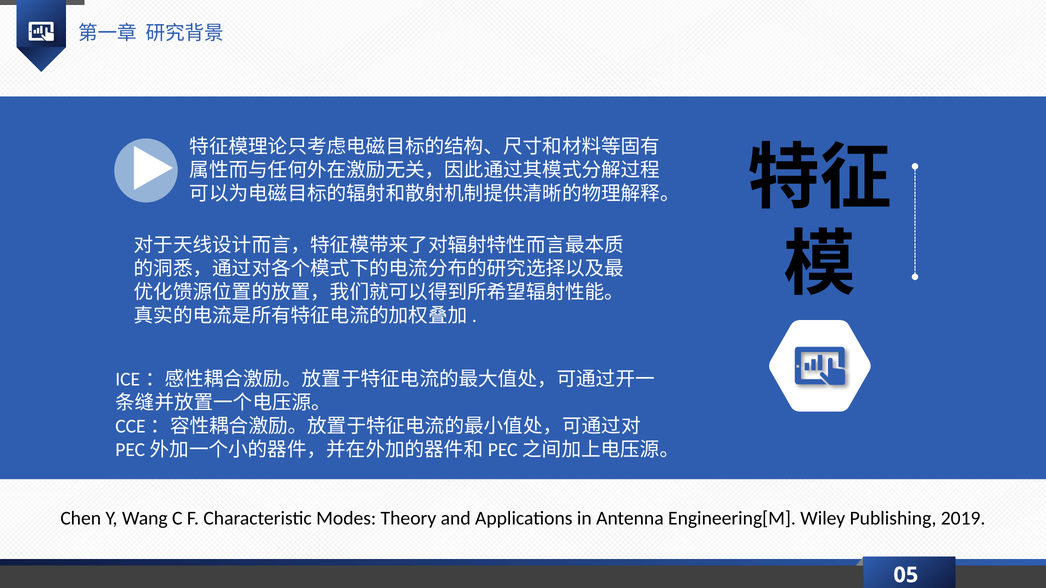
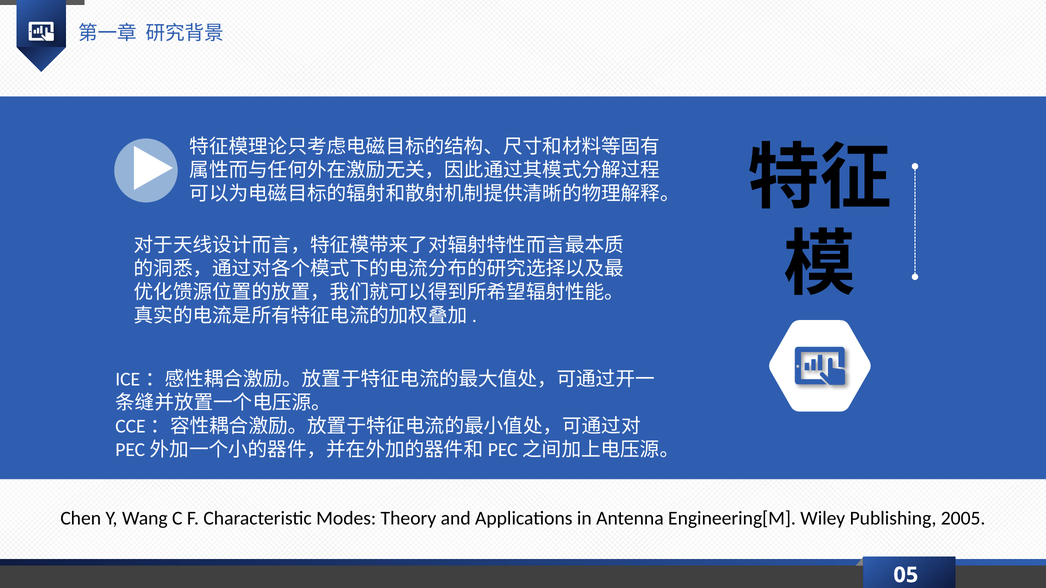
2019: 2019 -> 2005
